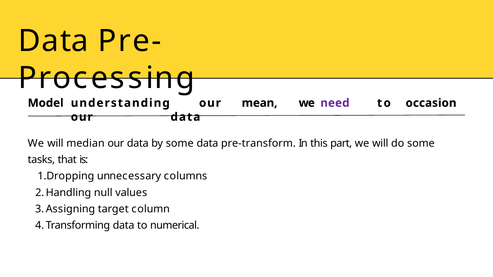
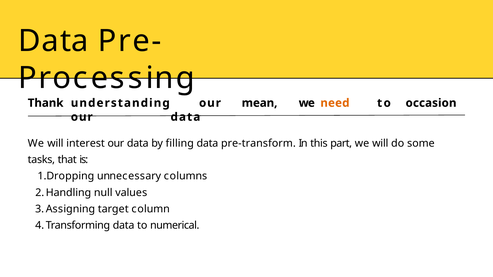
Model: Model -> Thank
need colour: purple -> orange
median: median -> interest
by some: some -> filling
